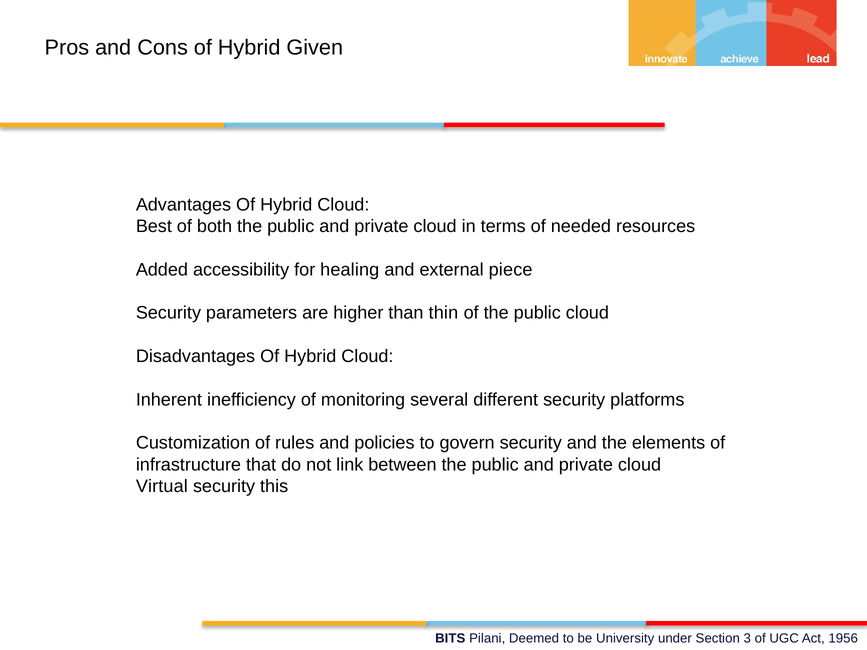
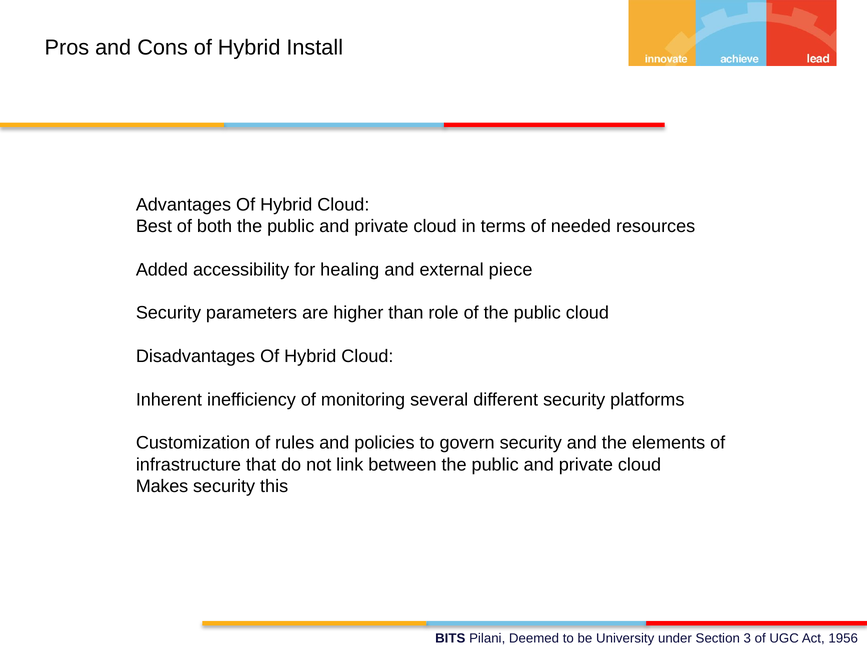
Given: Given -> Install
thin: thin -> role
Virtual: Virtual -> Makes
